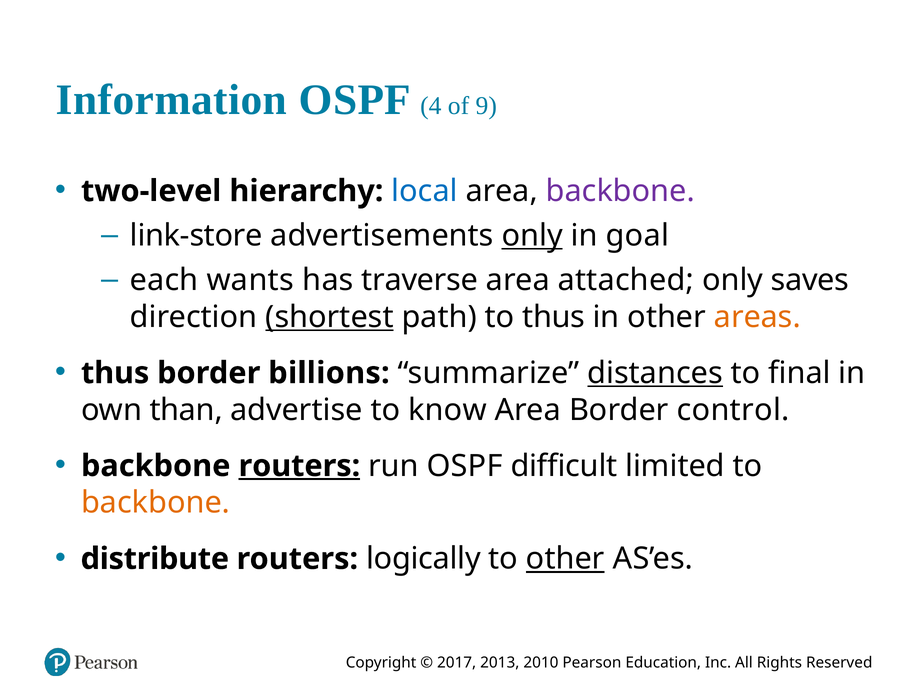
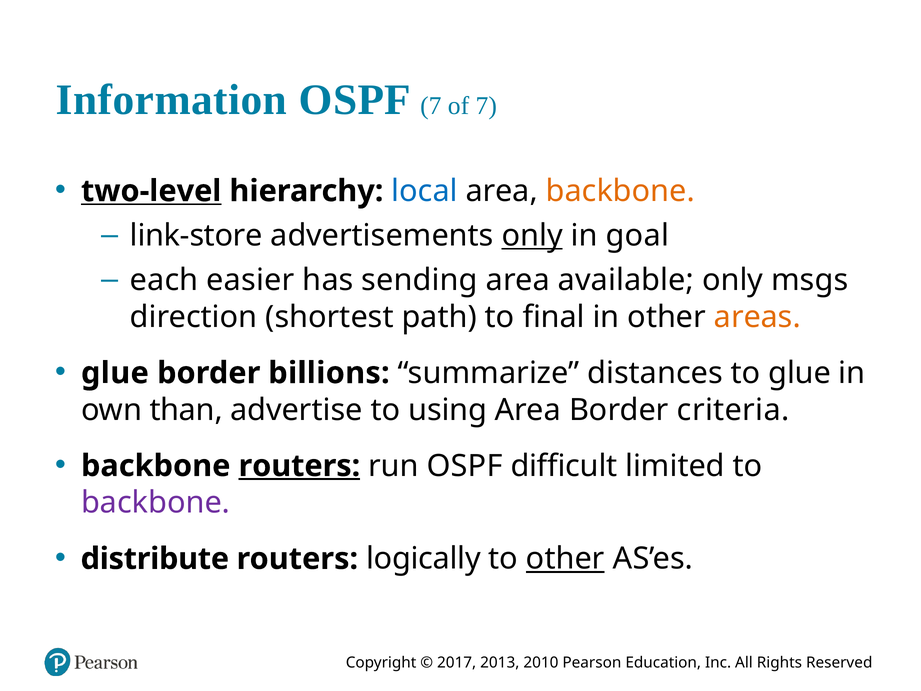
F 4: 4 -> 7
of 9: 9 -> 7
two-level underline: none -> present
backbone at (620, 191) colour: purple -> orange
wants: wants -> easier
traverse: traverse -> sending
attached: attached -> available
saves: saves -> msgs
shortest underline: present -> none
to thus: thus -> final
thus at (115, 373): thus -> glue
distances underline: present -> none
to final: final -> glue
know: know -> using
control: control -> criteria
backbone at (156, 503) colour: orange -> purple
